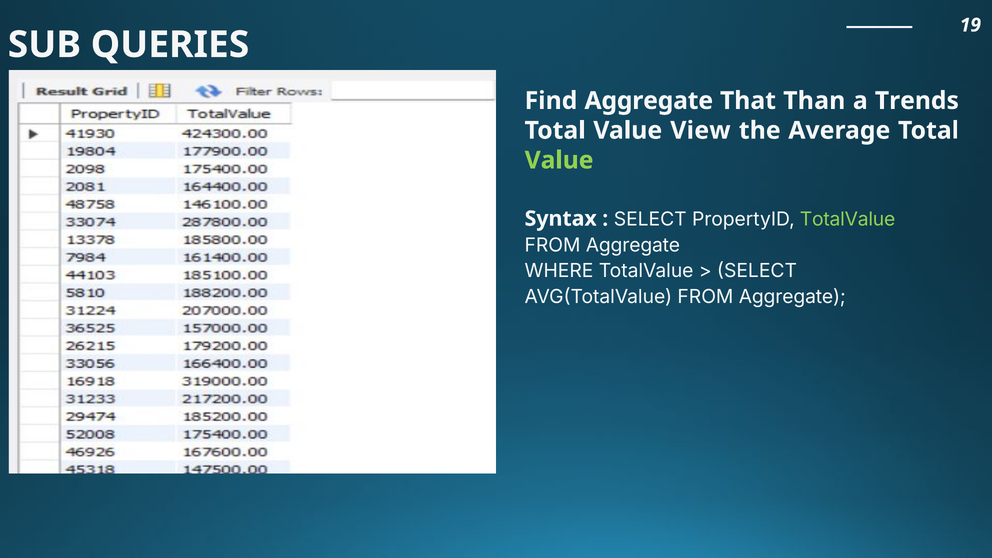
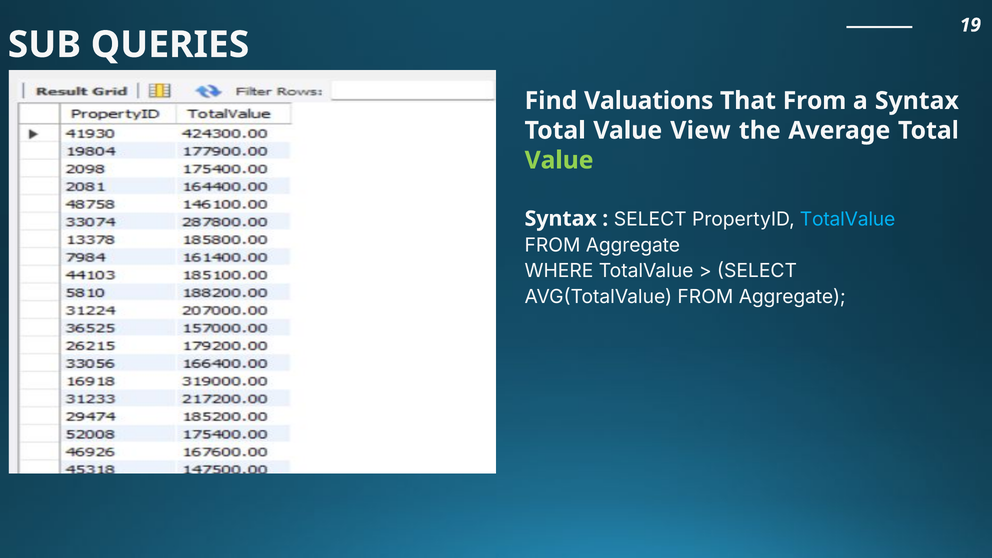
Find Aggregate: Aggregate -> Valuations
That Than: Than -> From
a Trends: Trends -> Syntax
TotalValue at (848, 219) colour: light green -> light blue
